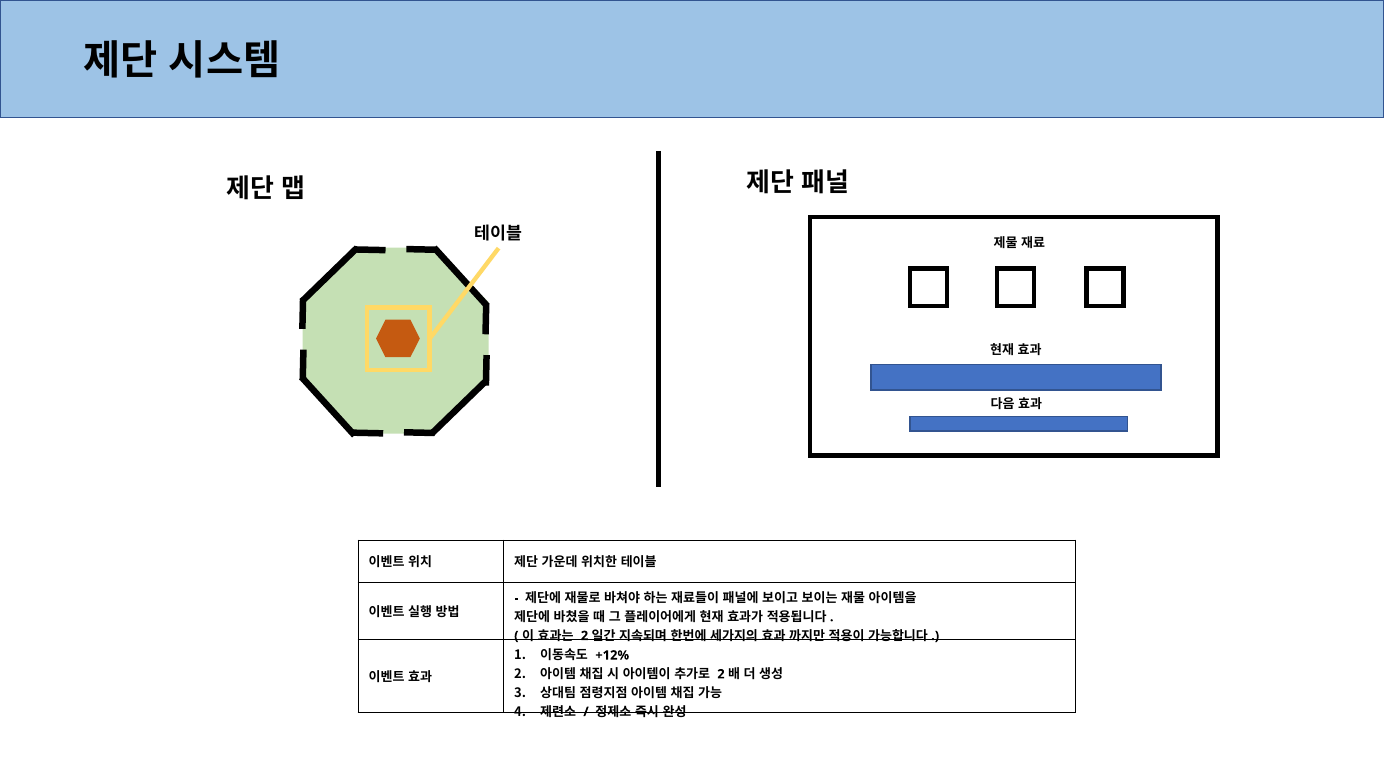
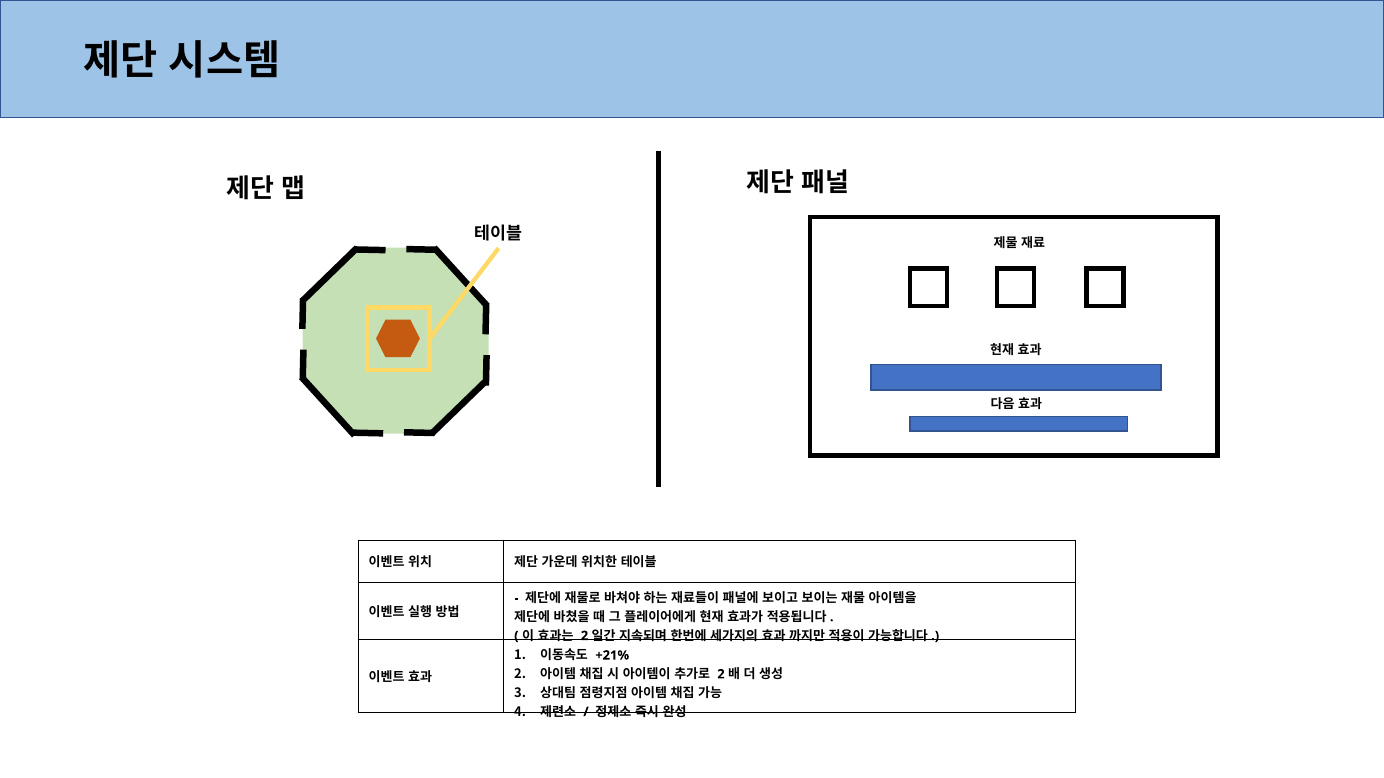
+12%: +12% -> +21%
